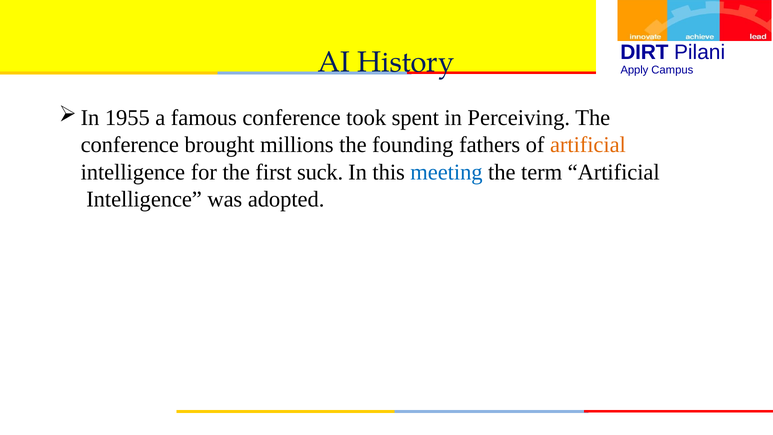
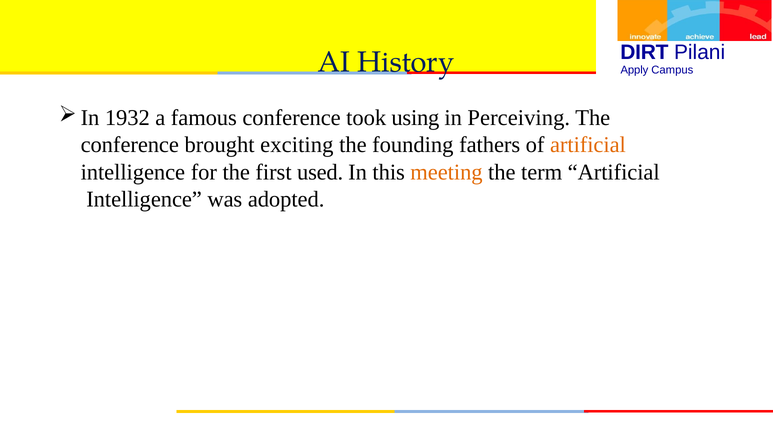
1955: 1955 -> 1932
spent: spent -> using
millions: millions -> exciting
suck: suck -> used
meeting colour: blue -> orange
